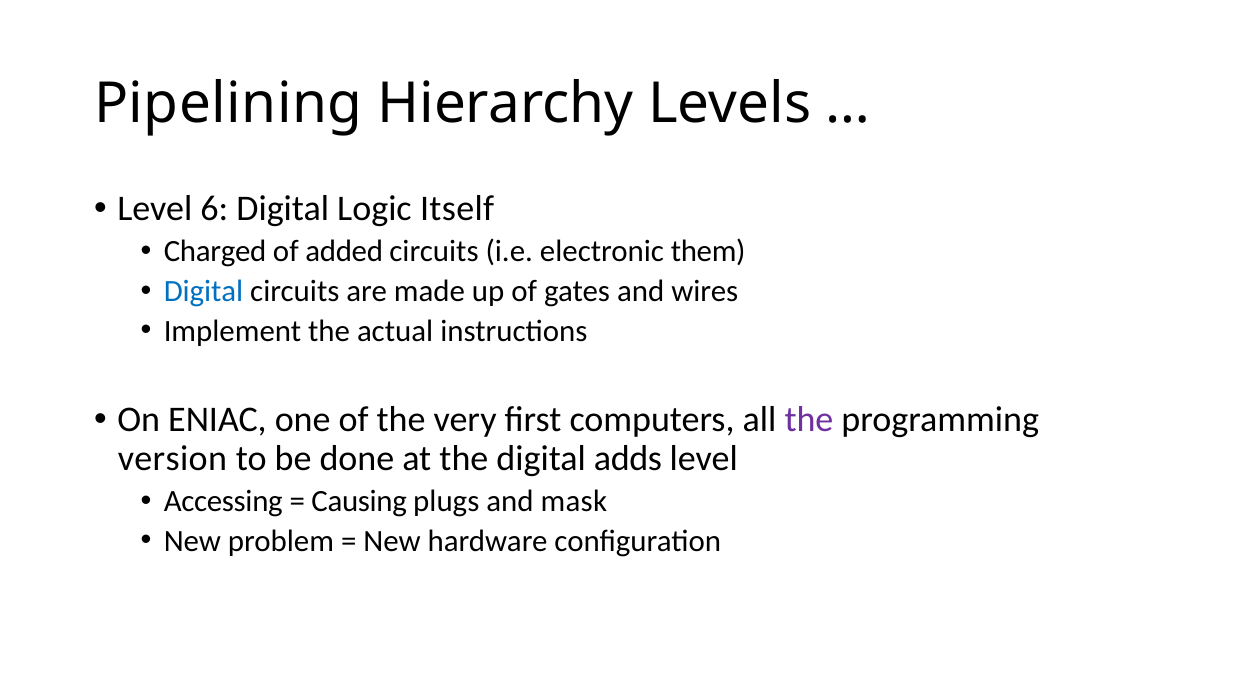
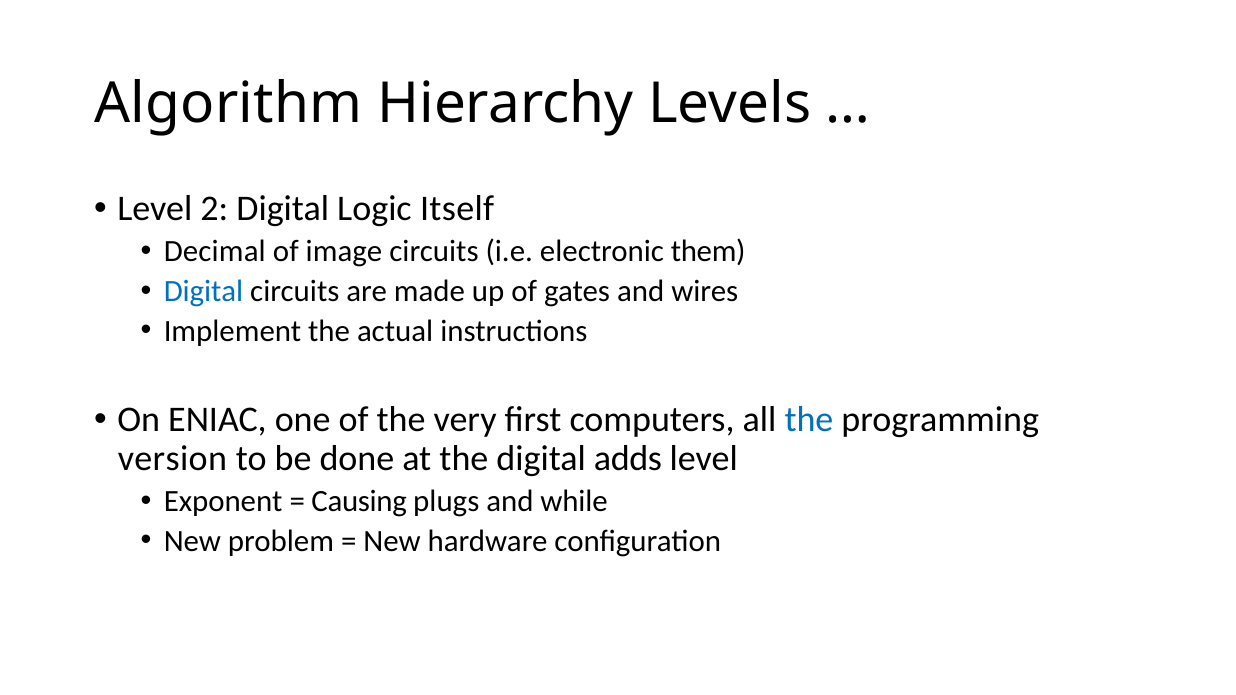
Pipelining: Pipelining -> Algorithm
6: 6 -> 2
Charged: Charged -> Decimal
added: added -> image
the at (809, 420) colour: purple -> blue
Accessing: Accessing -> Exponent
mask: mask -> while
